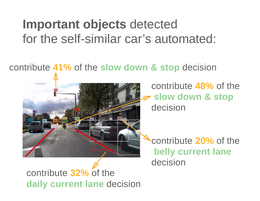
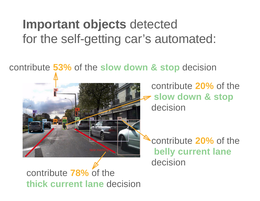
self-similar: self-similar -> self-getting
41%: 41% -> 53%
48% at (204, 86): 48% -> 20%
32%: 32% -> 78%
daily: daily -> thick
